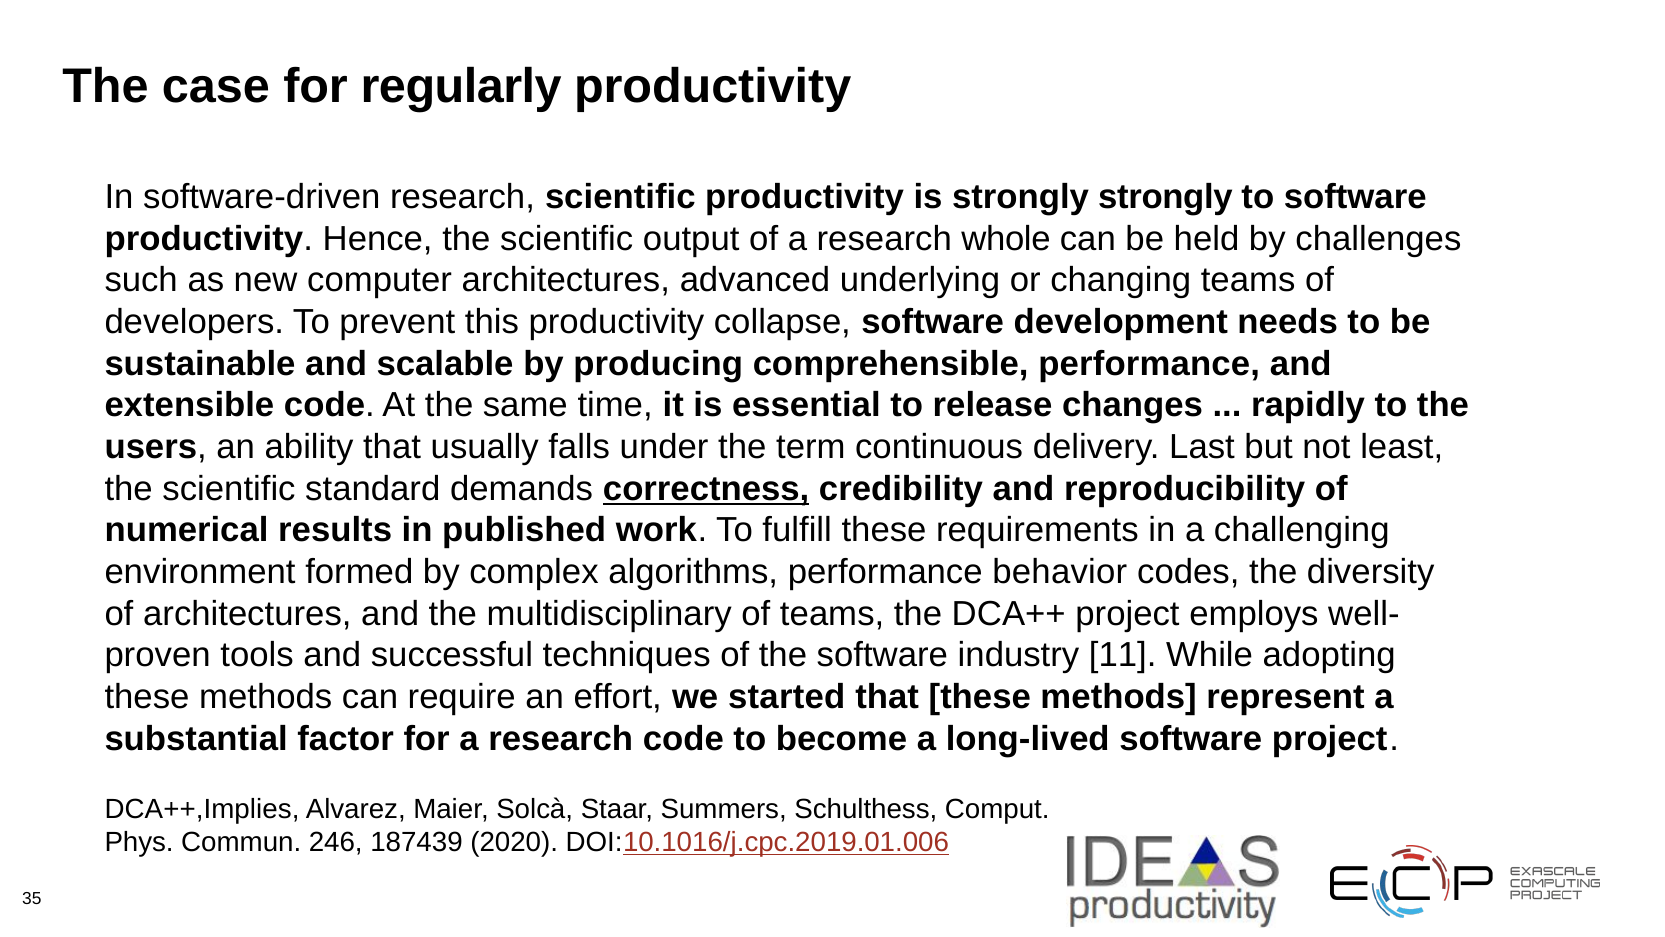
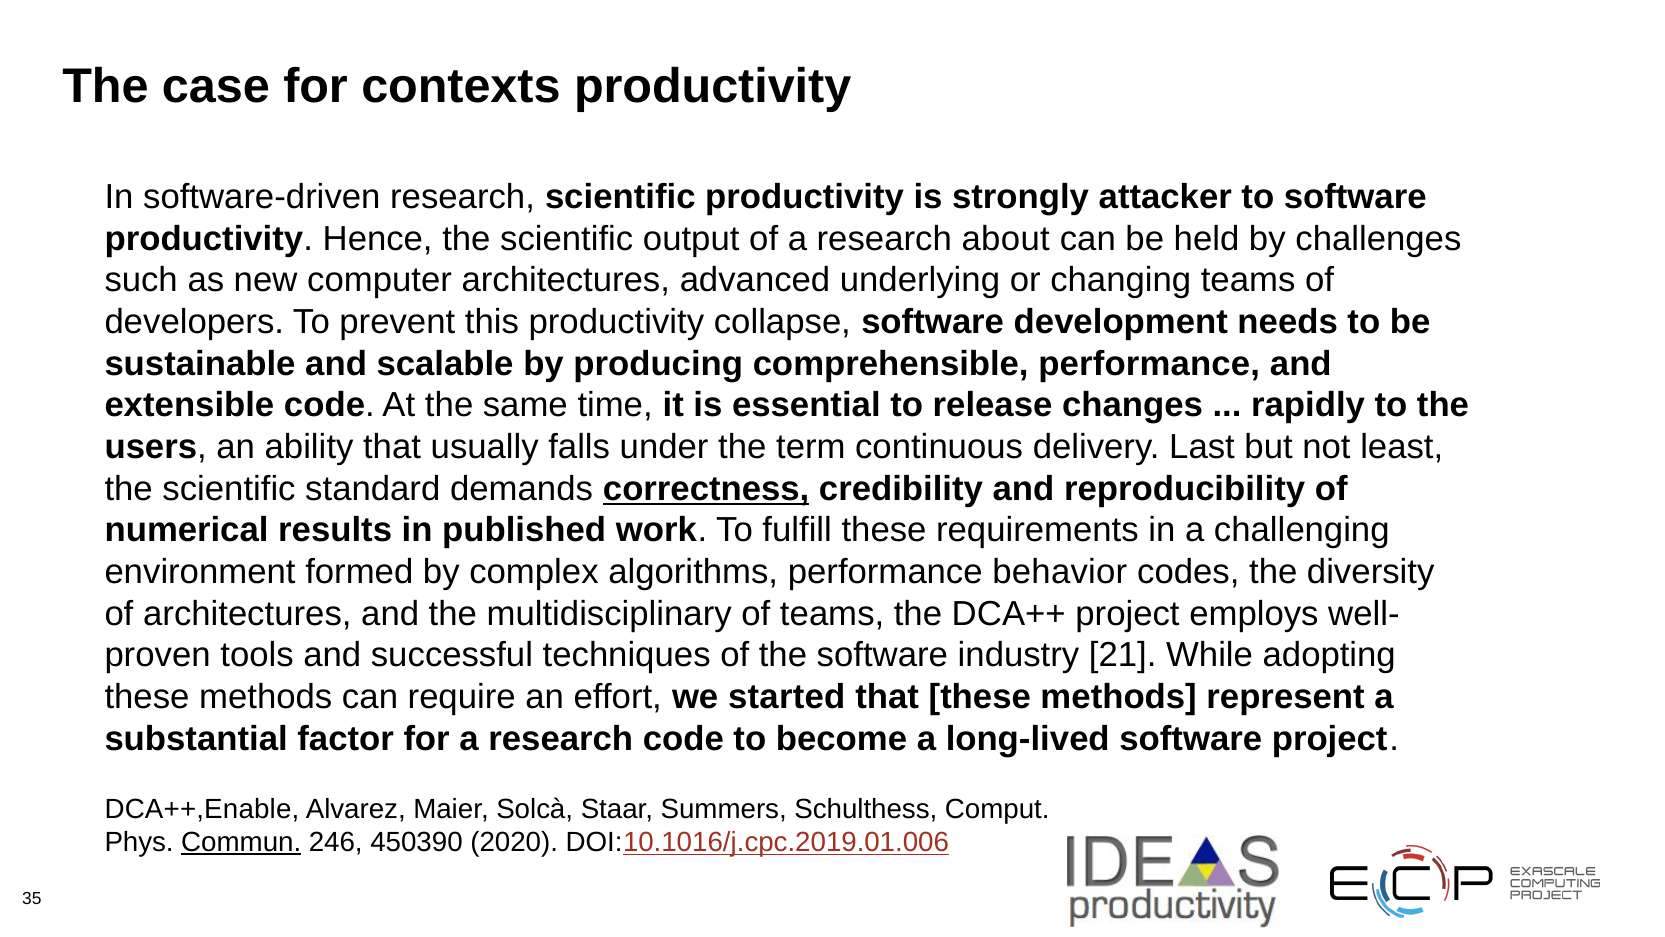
regularly: regularly -> contexts
strongly strongly: strongly -> attacker
whole: whole -> about
11: 11 -> 21
DCA++,Implies: DCA++,Implies -> DCA++,Enable
Commun underline: none -> present
187439: 187439 -> 450390
